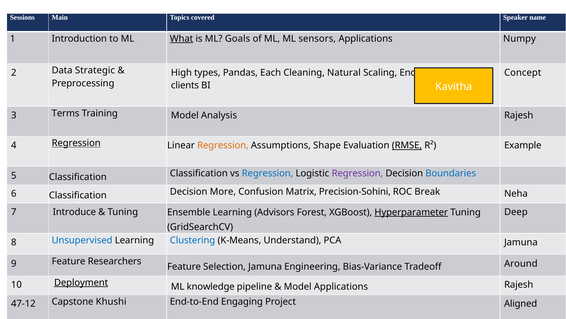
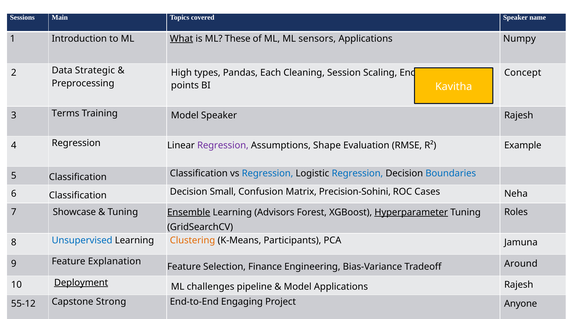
Goals: Goals -> These
Natural: Natural -> Session
clients: clients -> points
Model Analysis: Analysis -> Speaker
Regression at (76, 143) underline: present -> none
Regression at (223, 145) colour: orange -> purple
RMSE underline: present -> none
Regression at (357, 173) colour: purple -> blue
More: More -> Small
Break: Break -> Cases
Introduce: Introduce -> Showcase
Ensemble underline: none -> present
Deep: Deep -> Roles
Clustering colour: blue -> orange
Understand: Understand -> Participants
Researchers: Researchers -> Explanation
Selection Jamuna: Jamuna -> Finance
knowledge: knowledge -> challenges
47-12: 47-12 -> 55-12
Khushi: Khushi -> Strong
Aligned: Aligned -> Anyone
